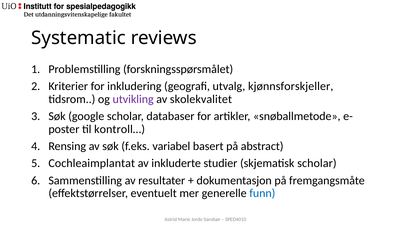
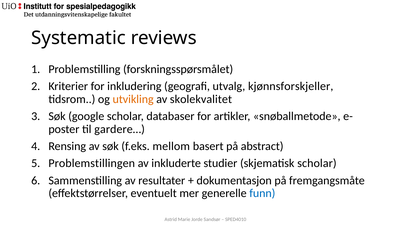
utvikling colour: purple -> orange
kontroll…: kontroll… -> gardere…
variabel: variabel -> mellom
Cochleaimplantat: Cochleaimplantat -> Problemstillingen
